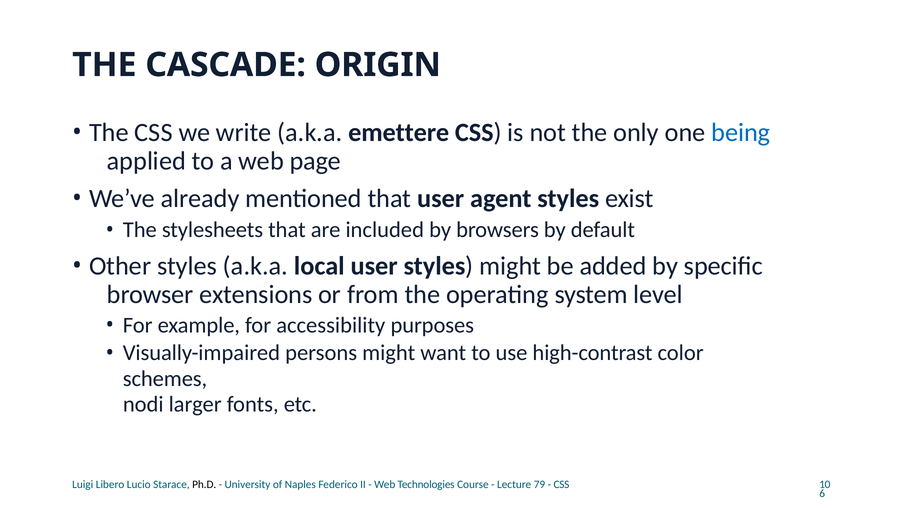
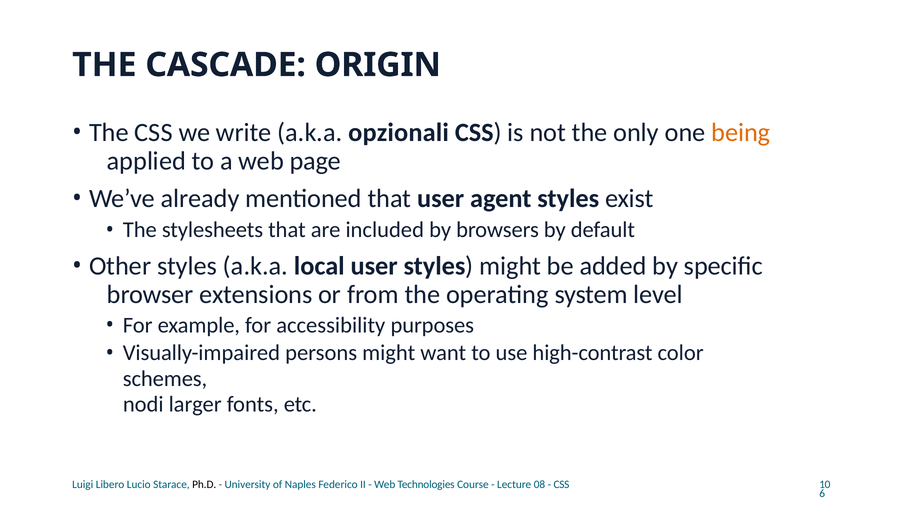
emettere: emettere -> opzionali
being colour: blue -> orange
79: 79 -> 08
